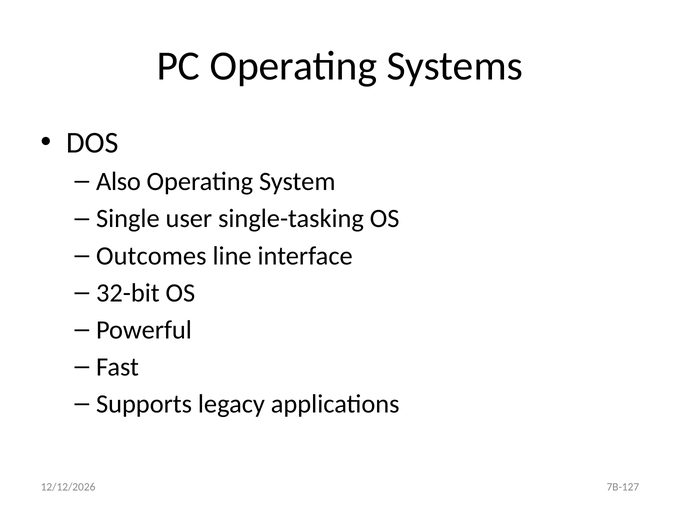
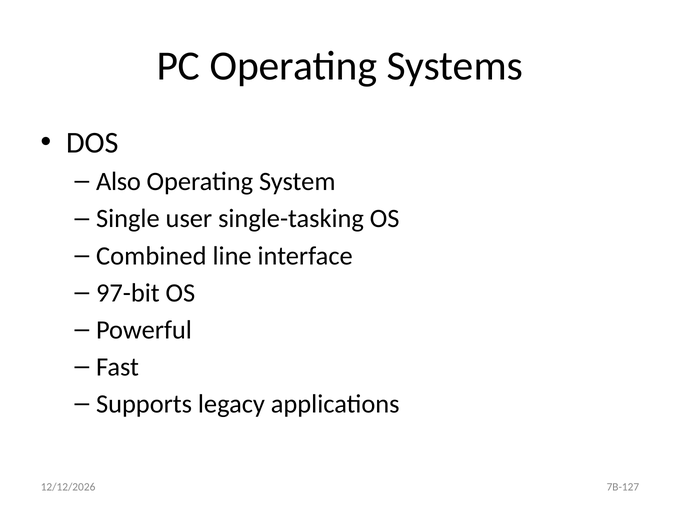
Outcomes: Outcomes -> Combined
32-bit: 32-bit -> 97-bit
